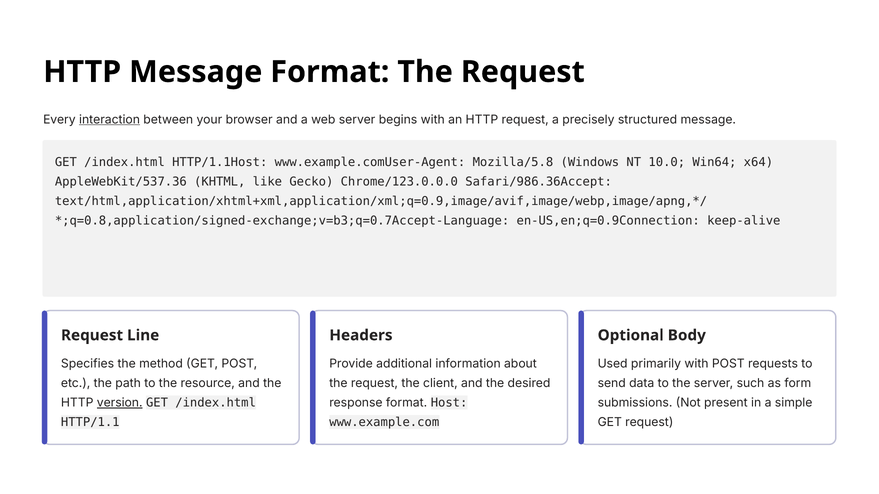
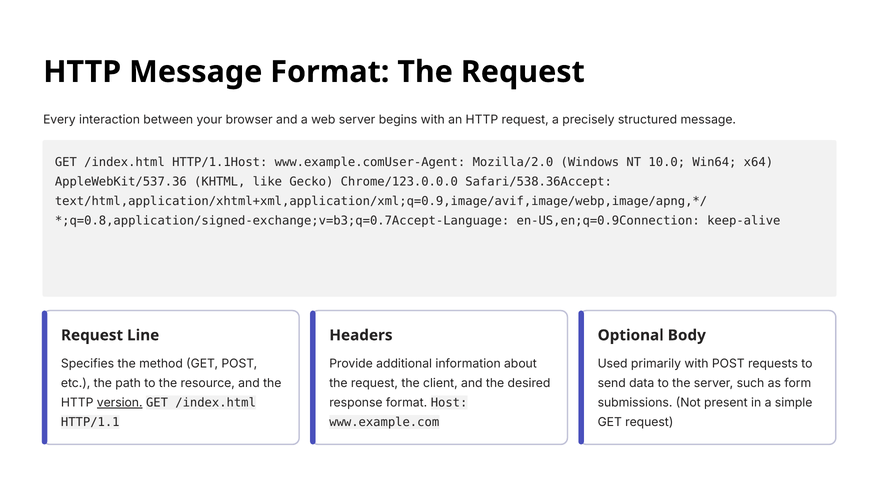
interaction underline: present -> none
Mozilla/5.8: Mozilla/5.8 -> Mozilla/2.0
Safari/986.36Accept: Safari/986.36Accept -> Safari/538.36Accept
